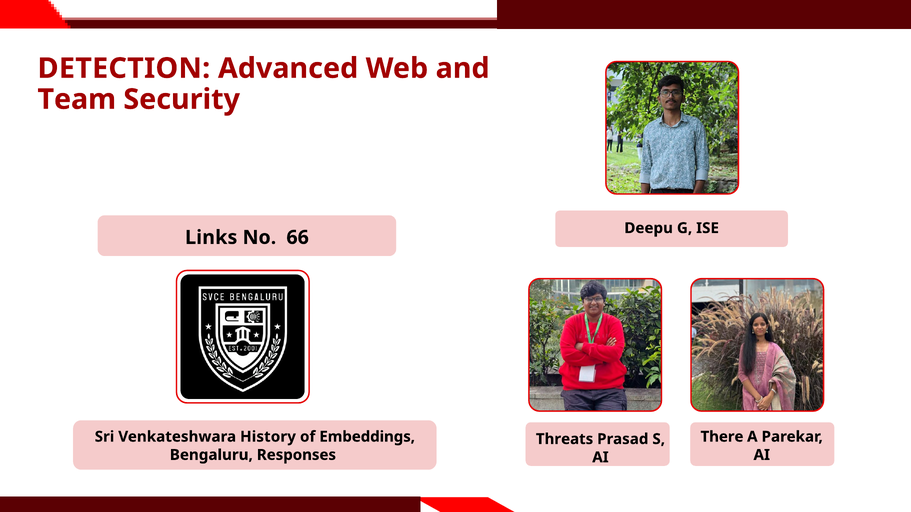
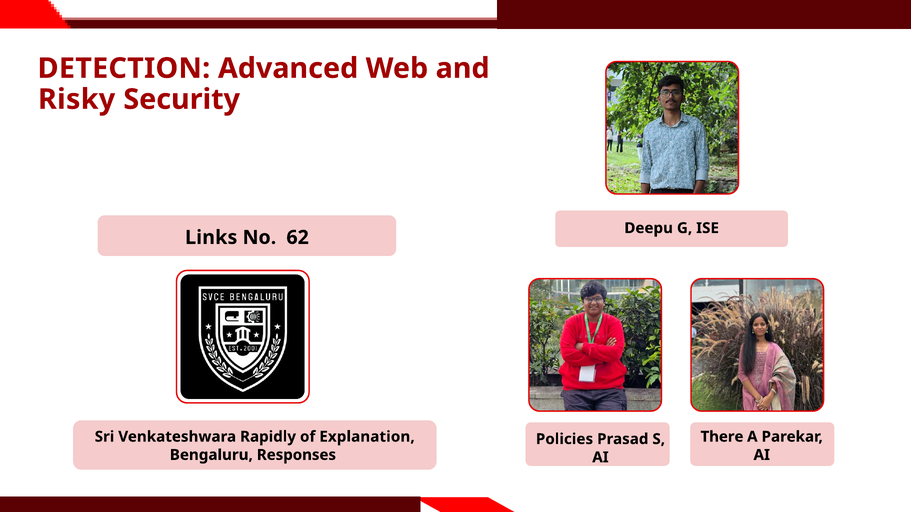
Team: Team -> Risky
66: 66 -> 62
History: History -> Rapidly
Embeddings: Embeddings -> Explanation
Threats: Threats -> Policies
